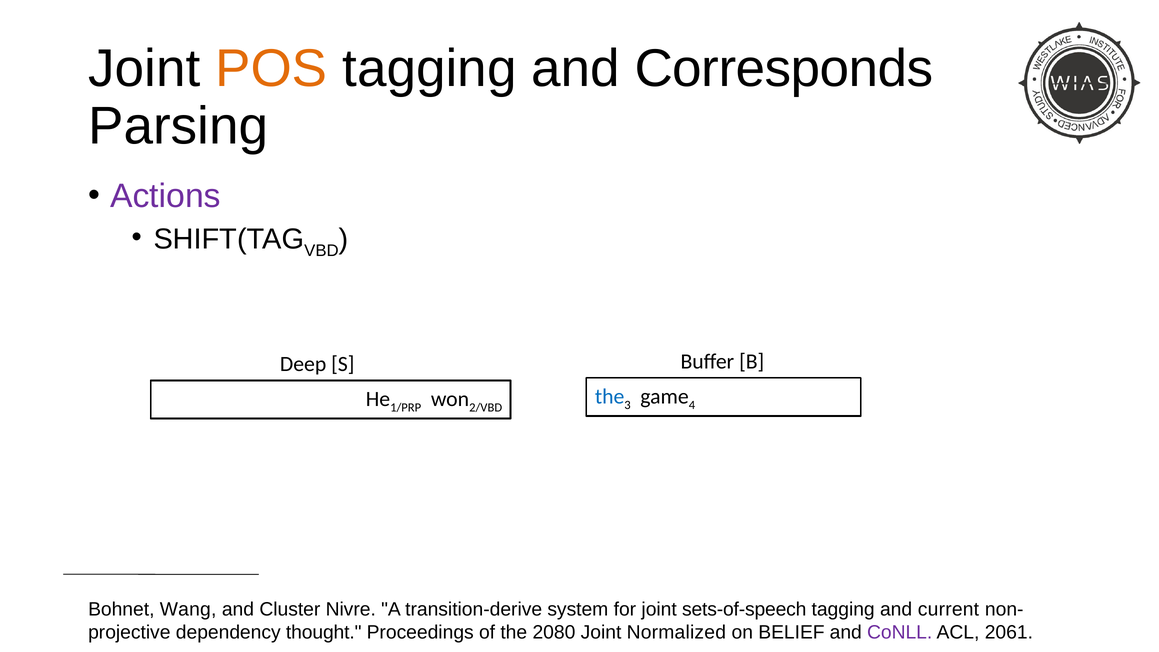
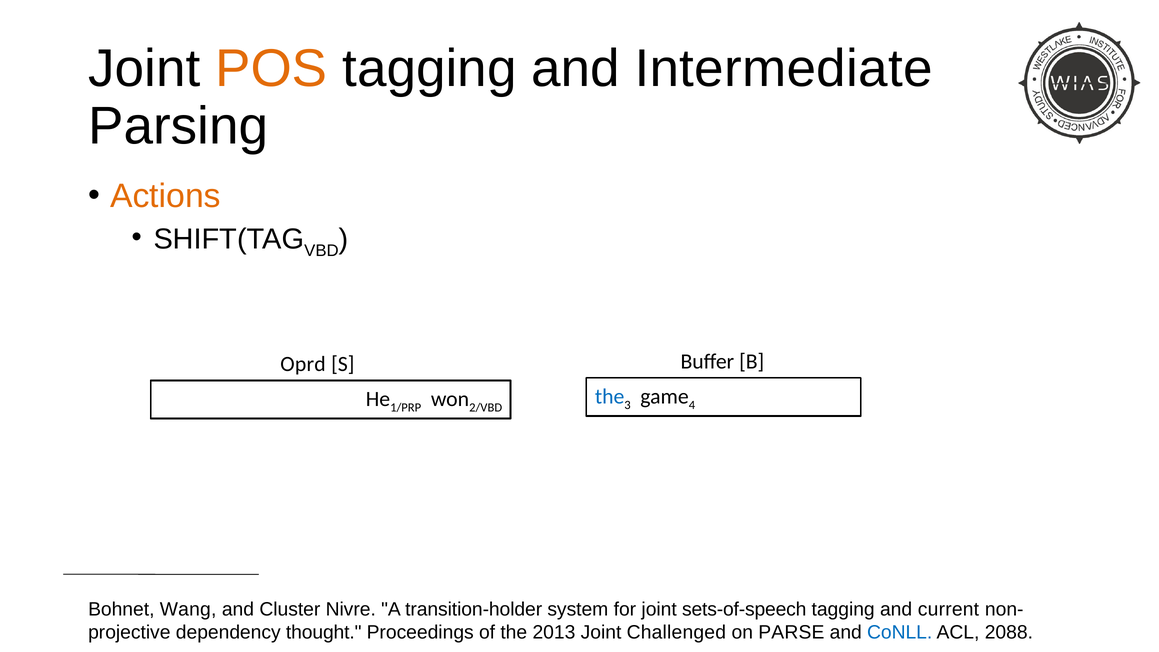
Corresponds: Corresponds -> Intermediate
Actions colour: purple -> orange
Deep: Deep -> Oprd
transition-derive: transition-derive -> transition-holder
2080: 2080 -> 2013
Normalized: Normalized -> Challenged
BELIEF: BELIEF -> PARSE
CoNLL colour: purple -> blue
2061: 2061 -> 2088
